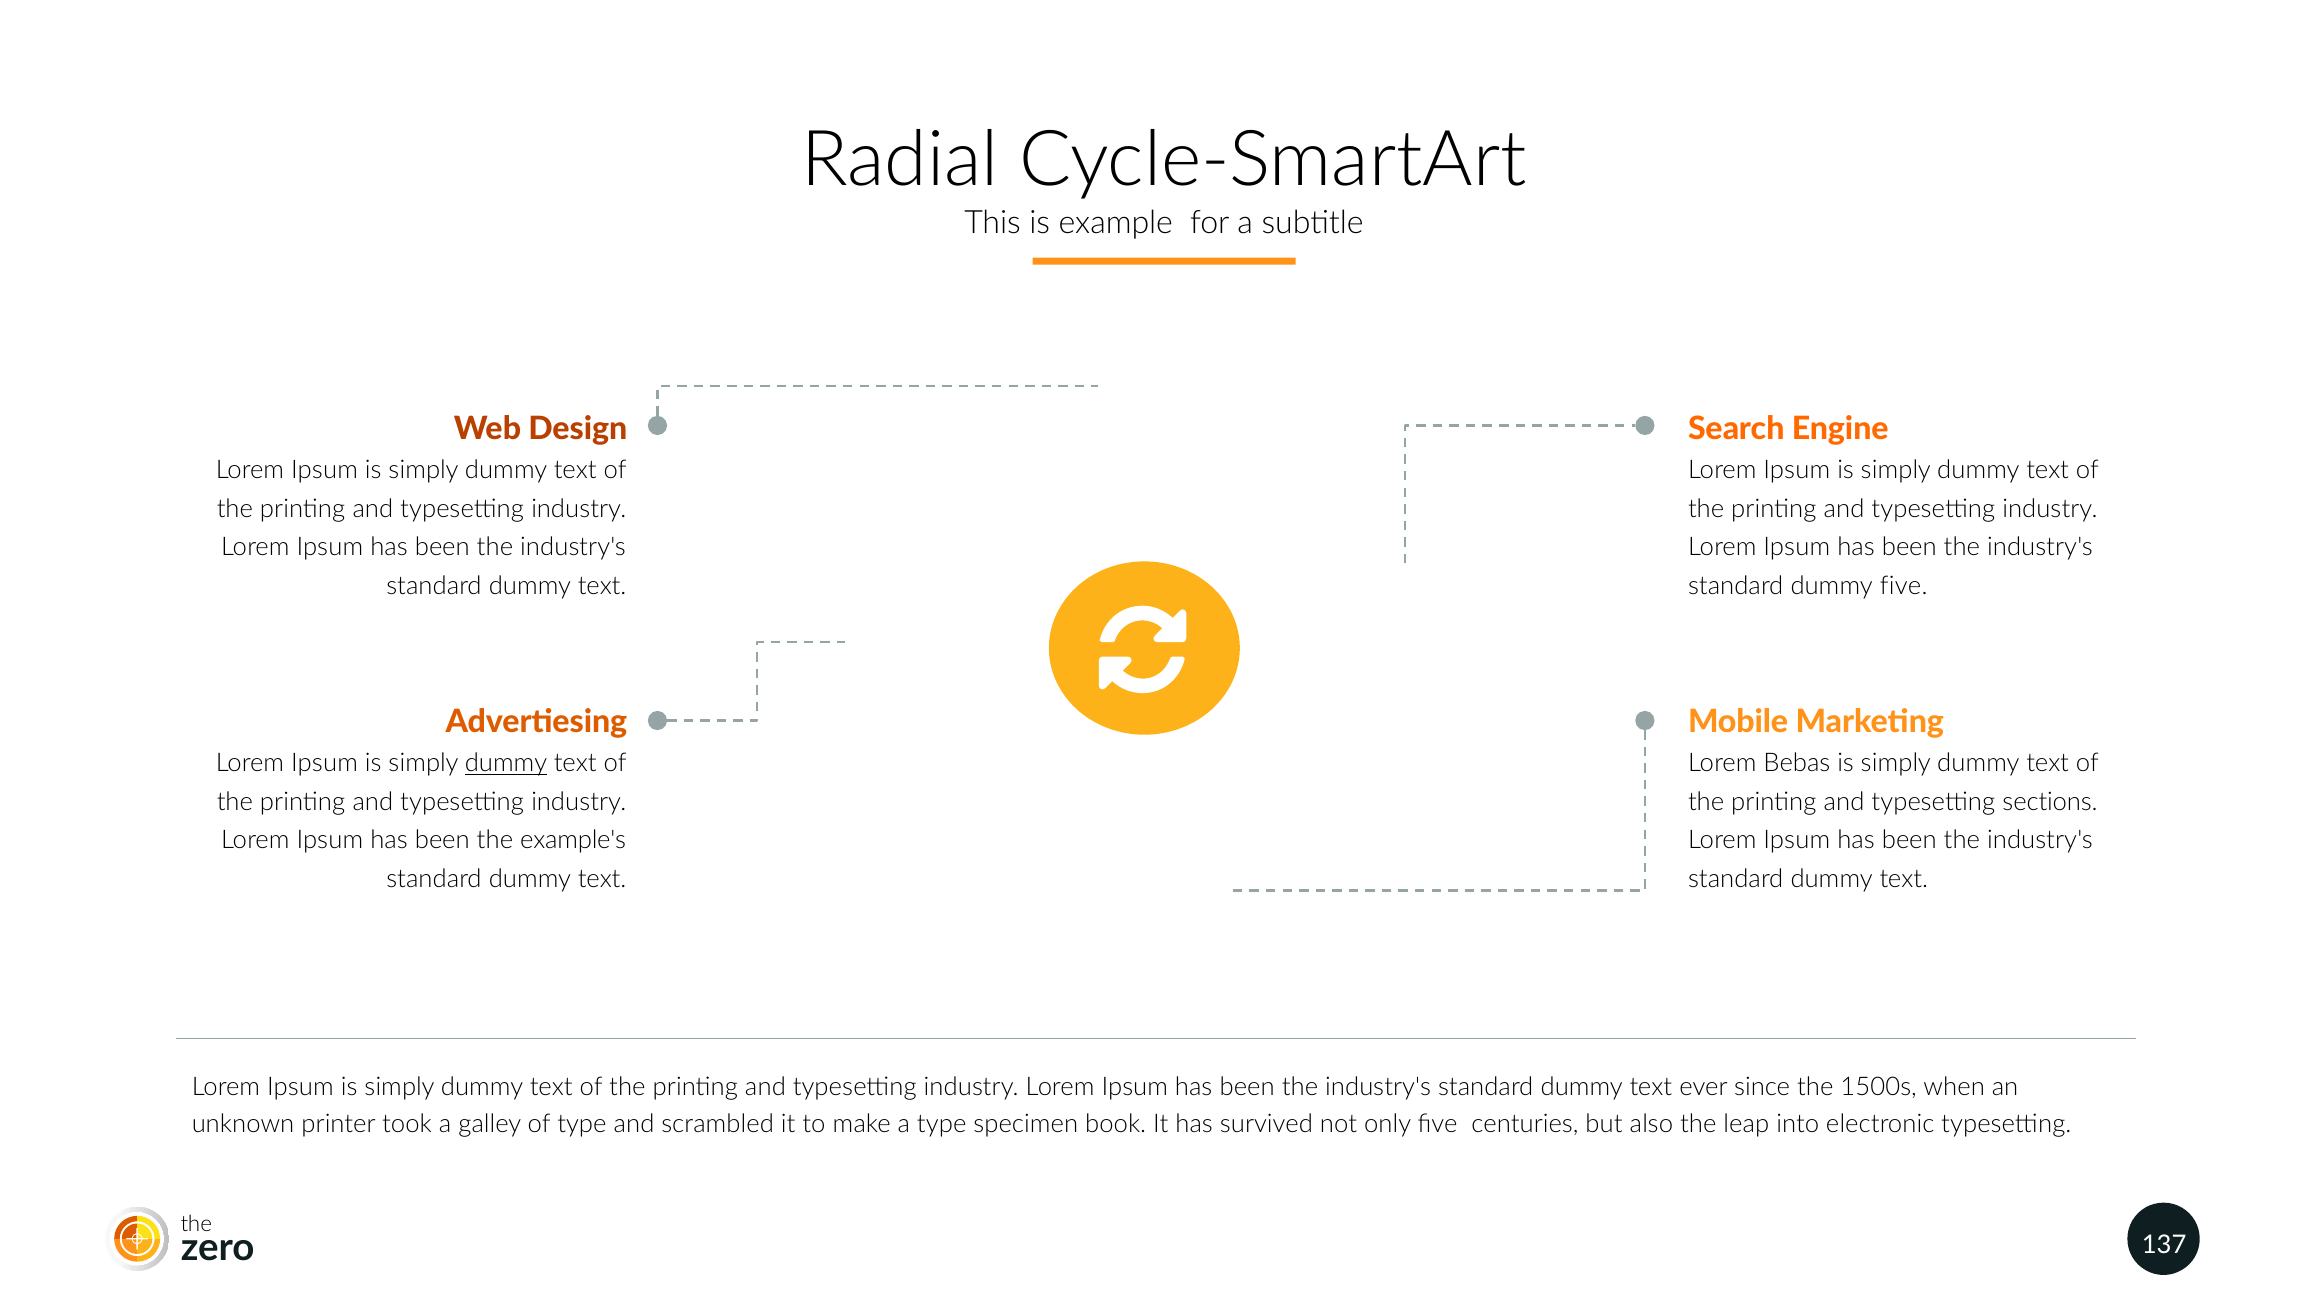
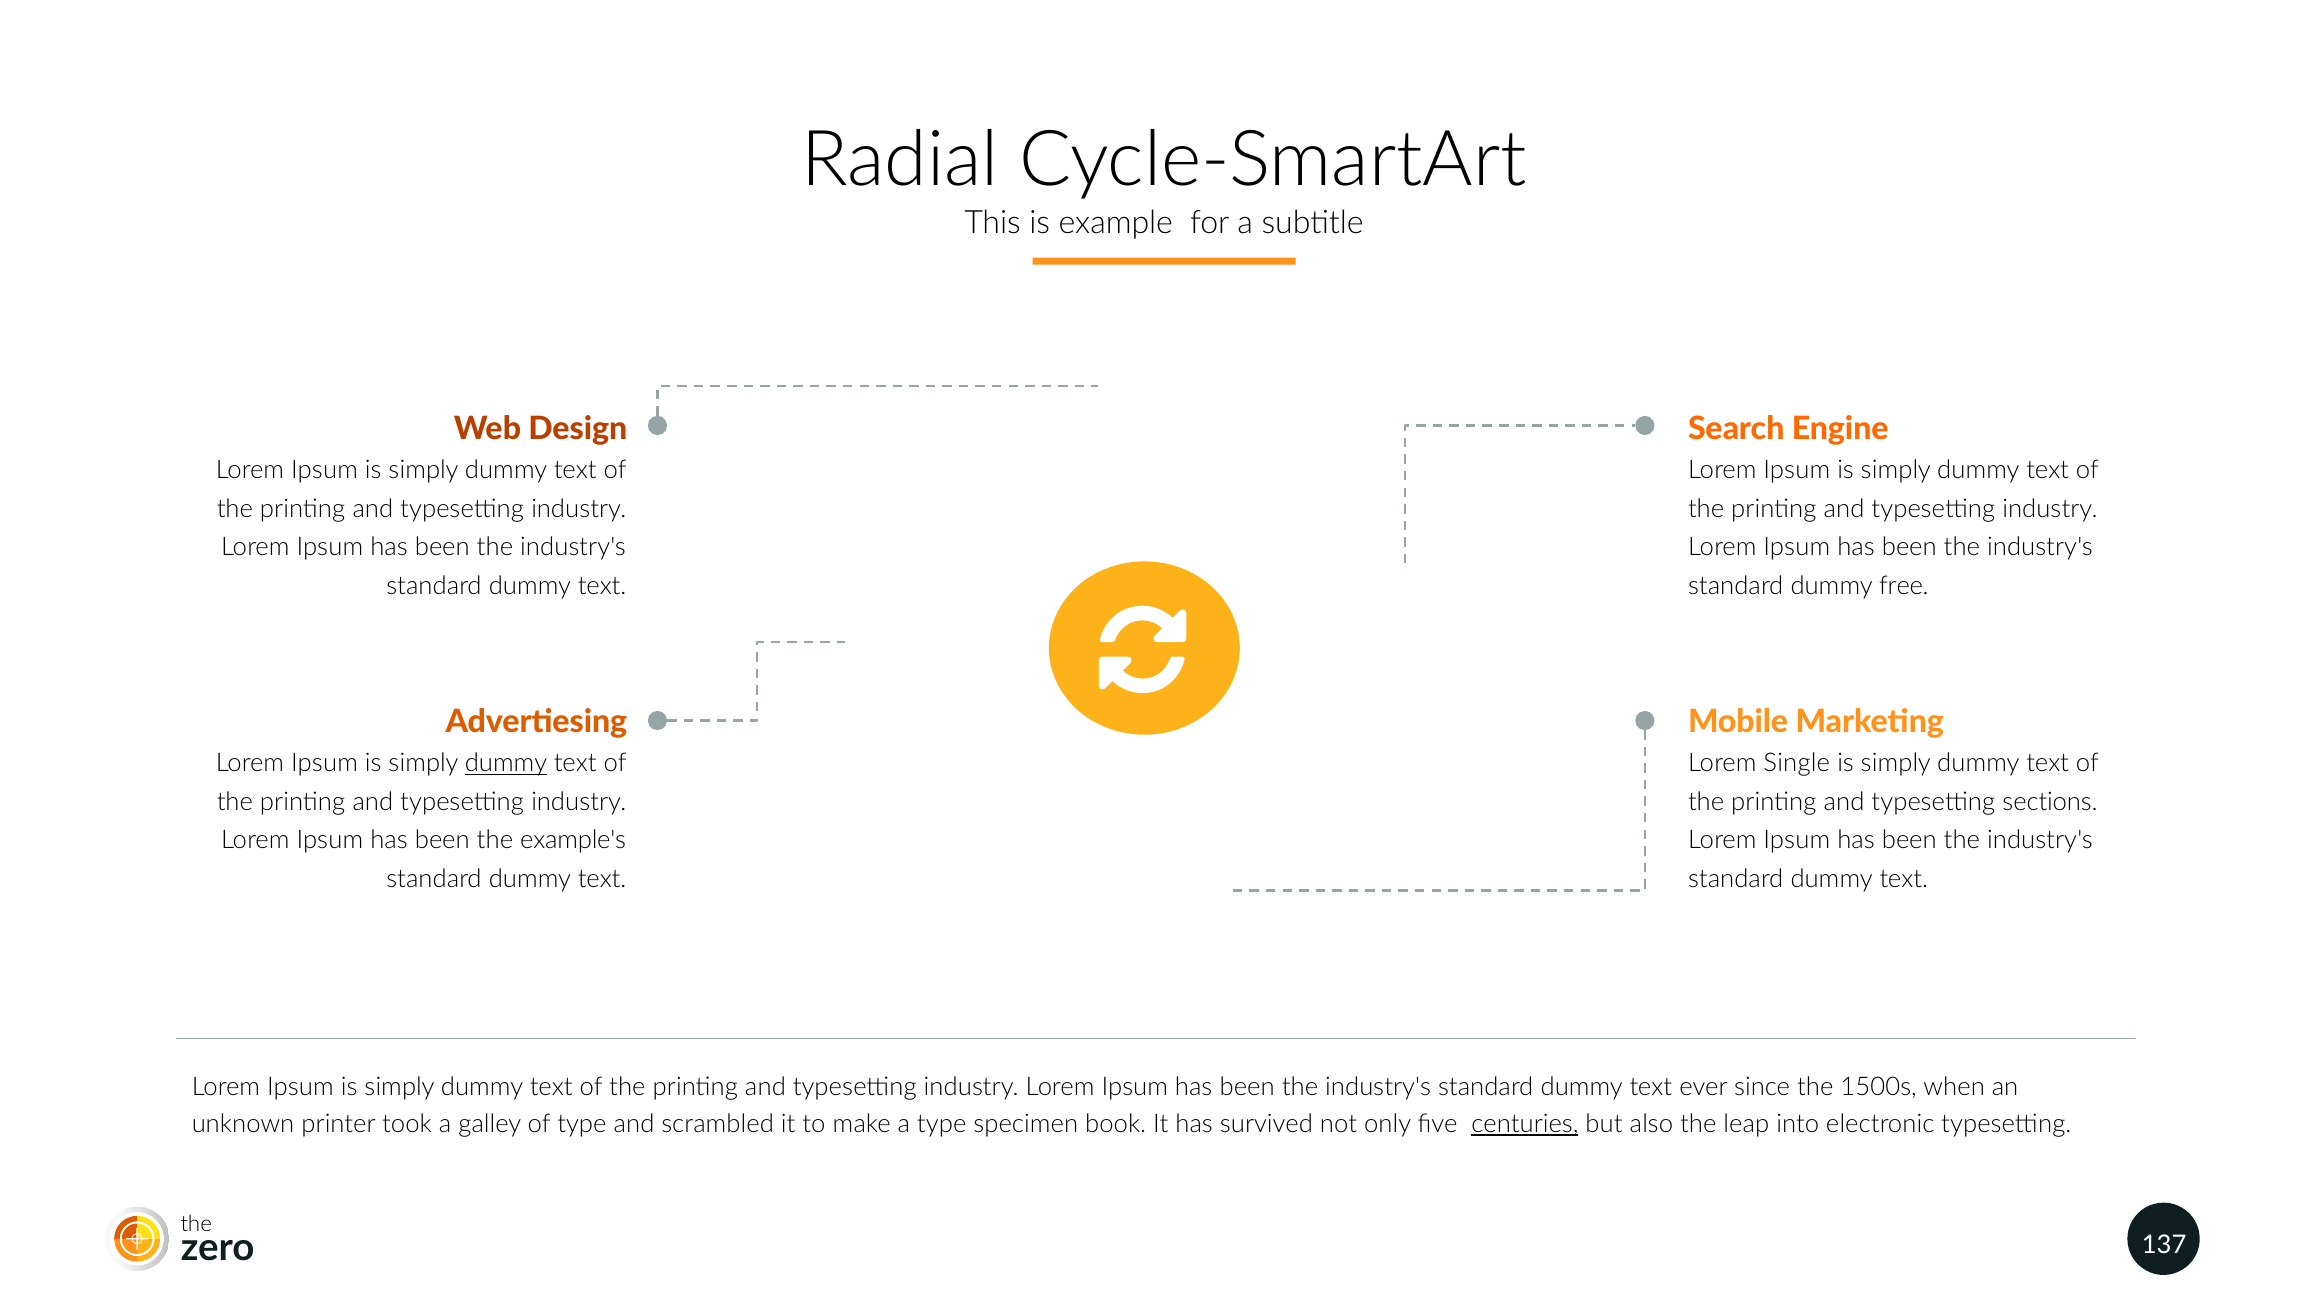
dummy five: five -> free
Bebas: Bebas -> Single
centuries underline: none -> present
